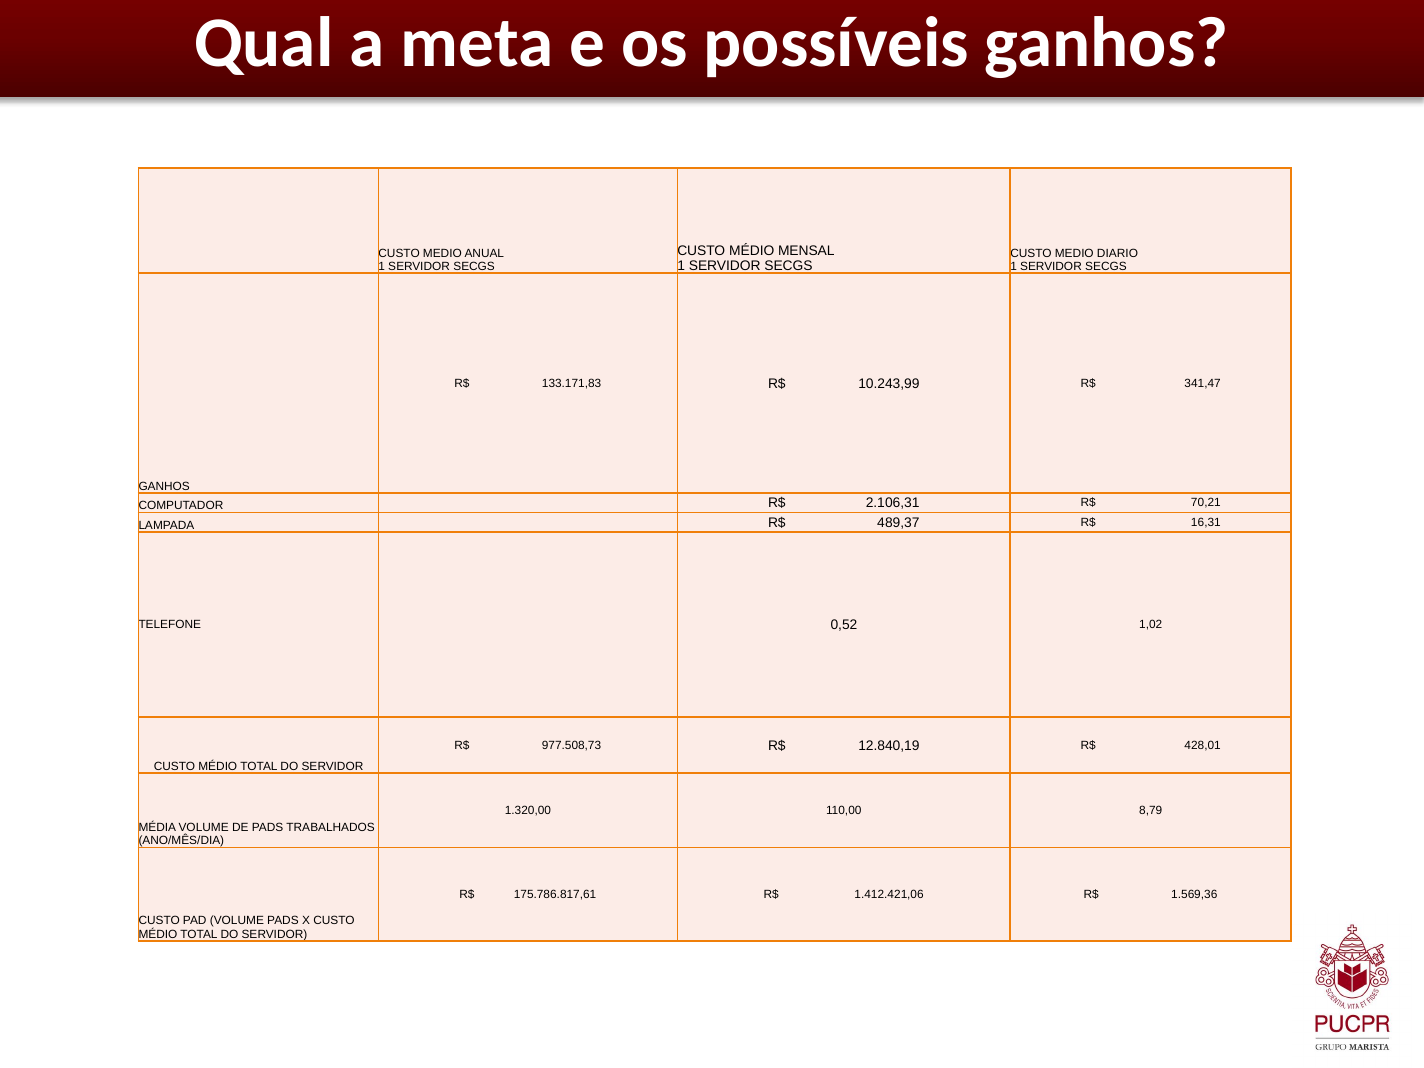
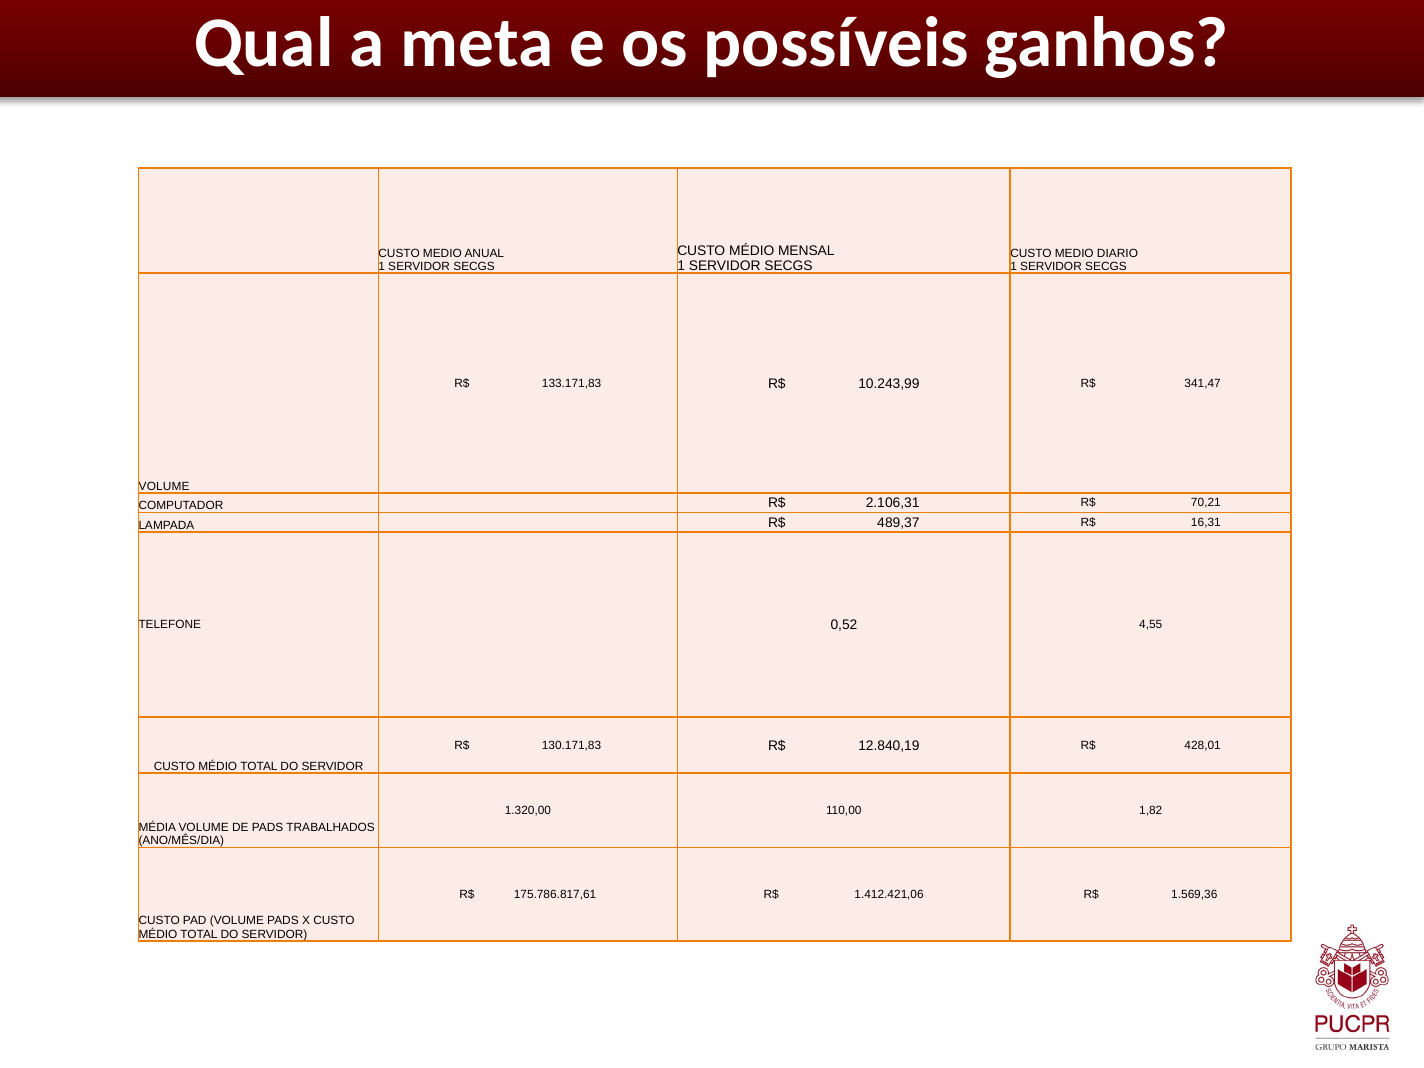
GANHOS at (164, 486): GANHOS -> VOLUME
1,02: 1,02 -> 4,55
977.508,73: 977.508,73 -> 130.171,83
8,79: 8,79 -> 1,82
